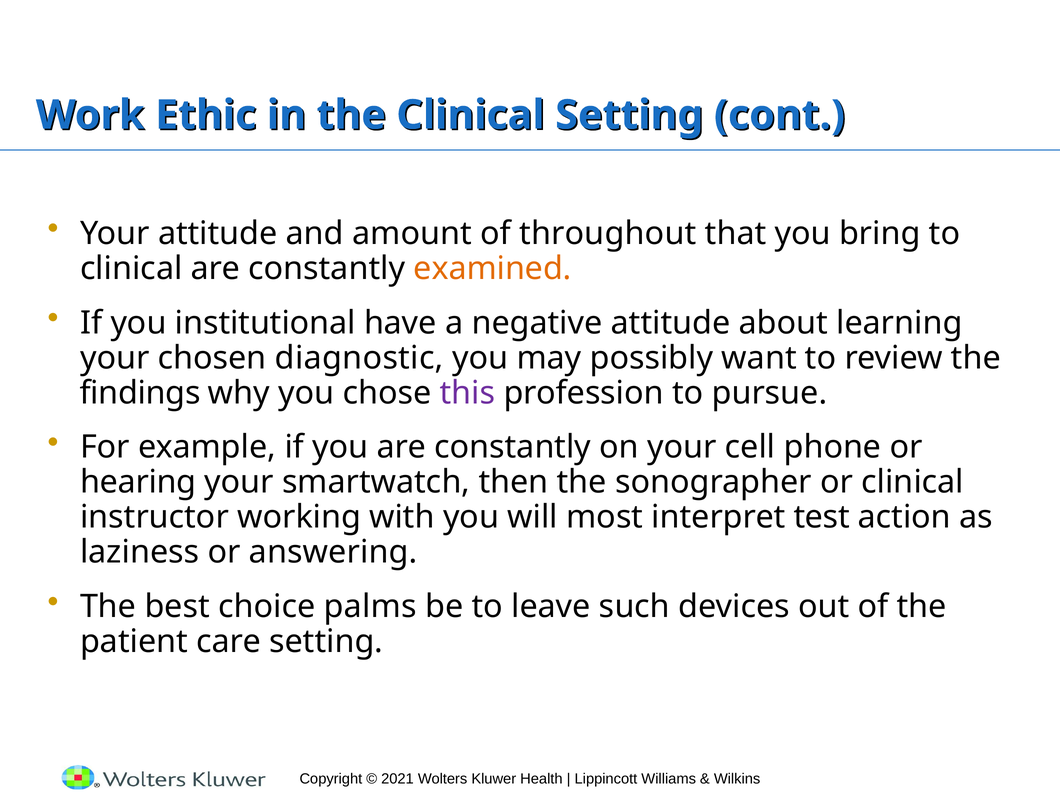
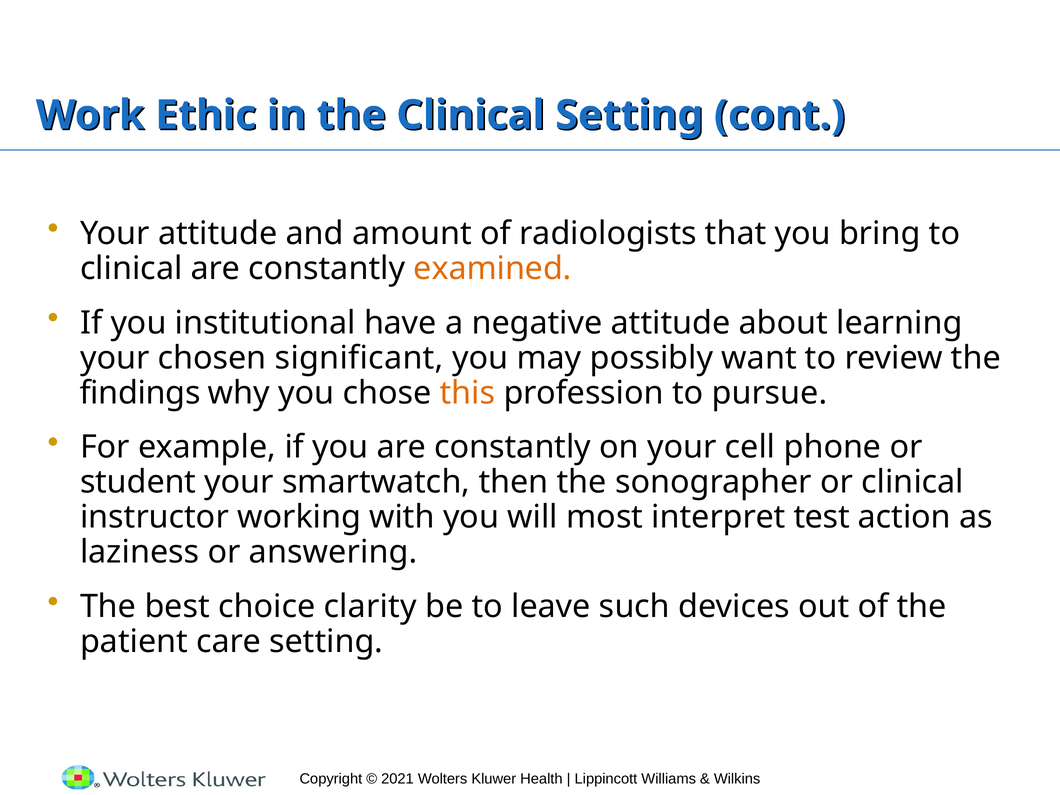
throughout: throughout -> radiologists
diagnostic: diagnostic -> significant
this colour: purple -> orange
hearing: hearing -> student
palms: palms -> clarity
